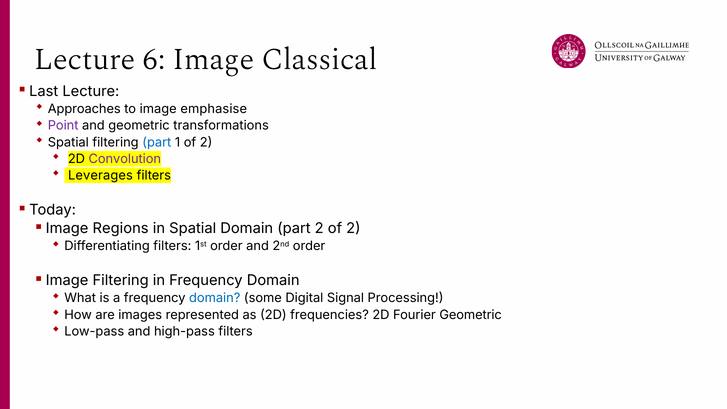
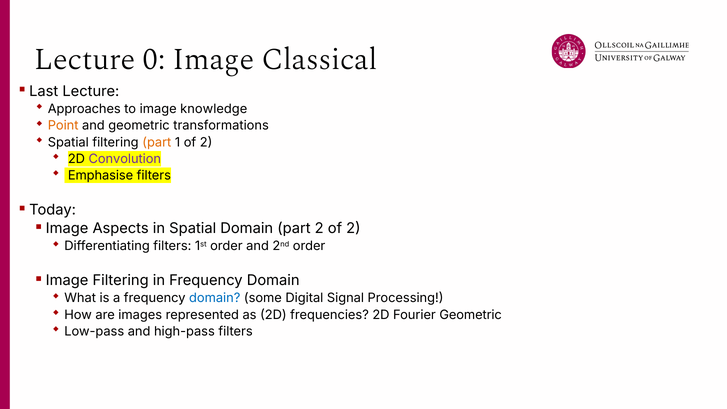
6: 6 -> 0
emphasise: emphasise -> knowledge
Point colour: purple -> orange
part at (157, 142) colour: blue -> orange
Leverages: Leverages -> Emphasise
Regions: Regions -> Aspects
